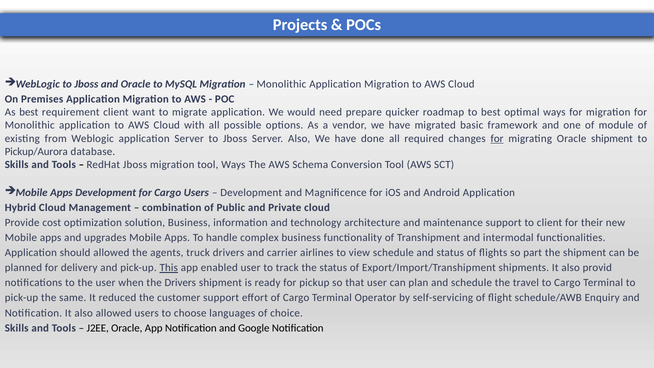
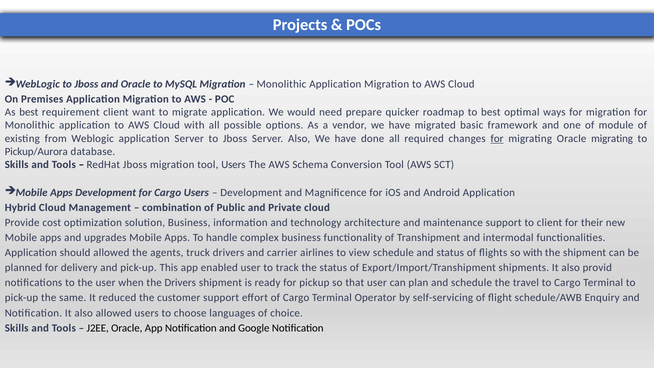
Oracle shipment: shipment -> migrating
tool Ways: Ways -> Users
so part: part -> with
This underline: present -> none
